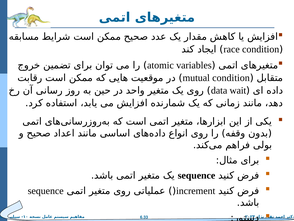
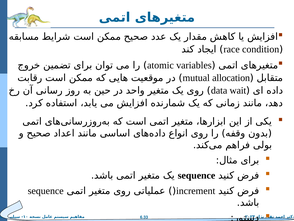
mutual condition: condition -> allocation
